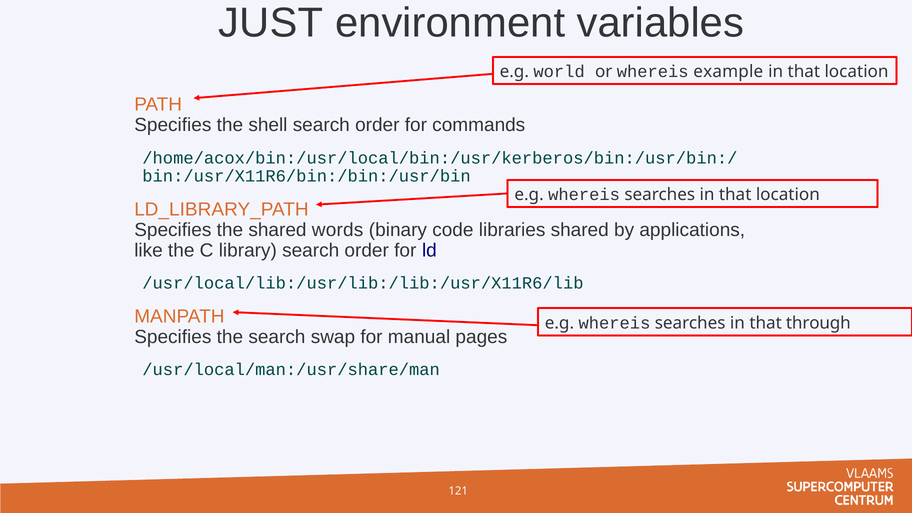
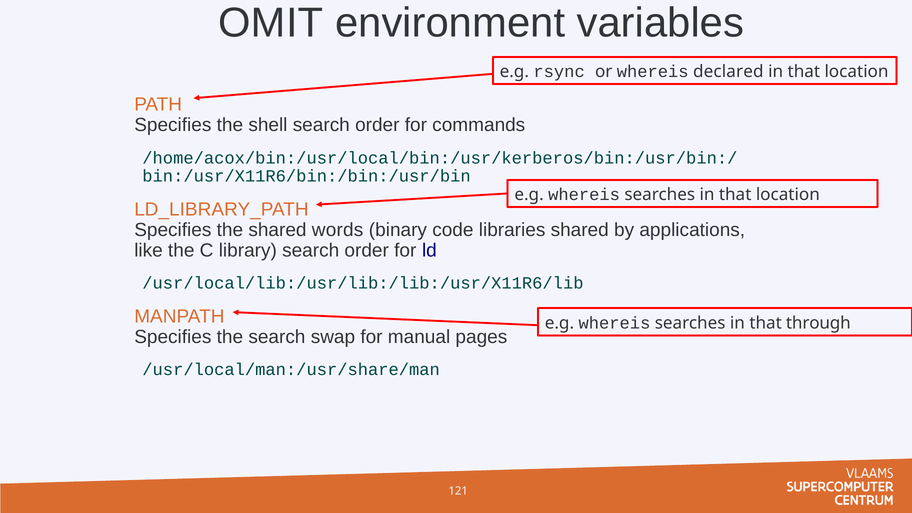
JUST: JUST -> OMIT
world: world -> rsync
example: example -> declared
